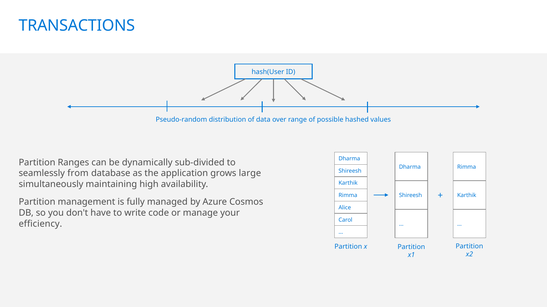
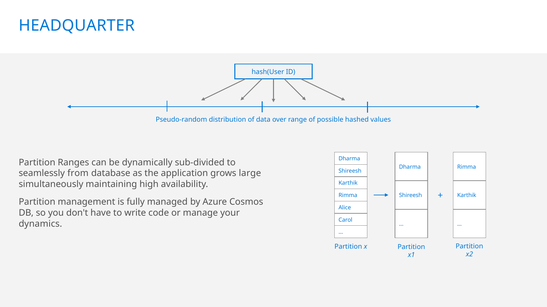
TRANSACTIONS: TRANSACTIONS -> HEADQUARTER
efficiency: efficiency -> dynamics
